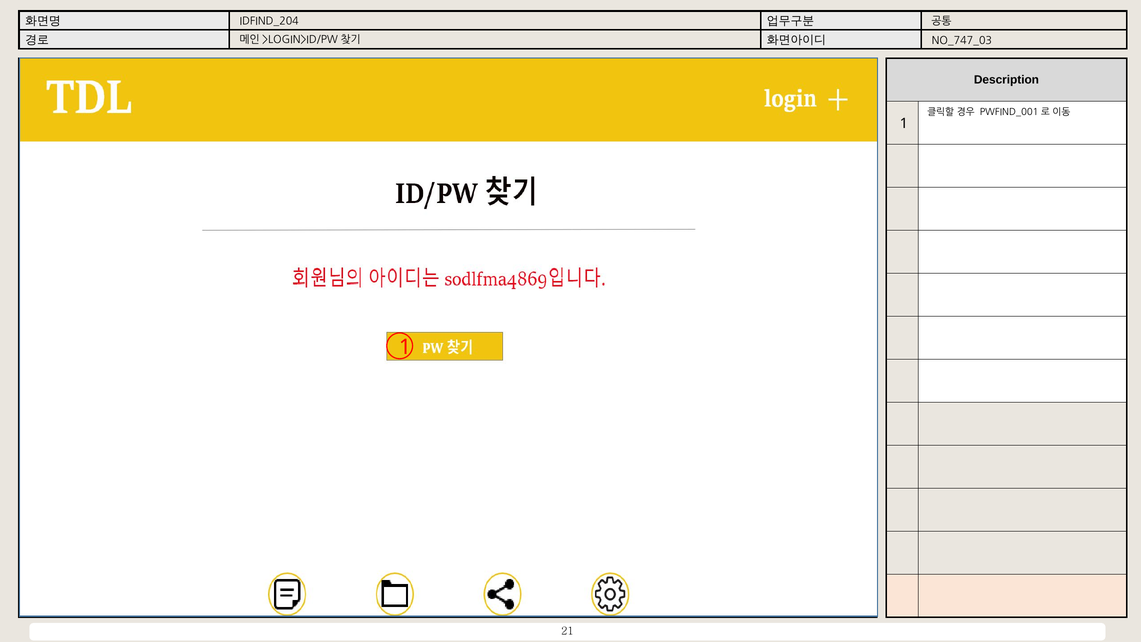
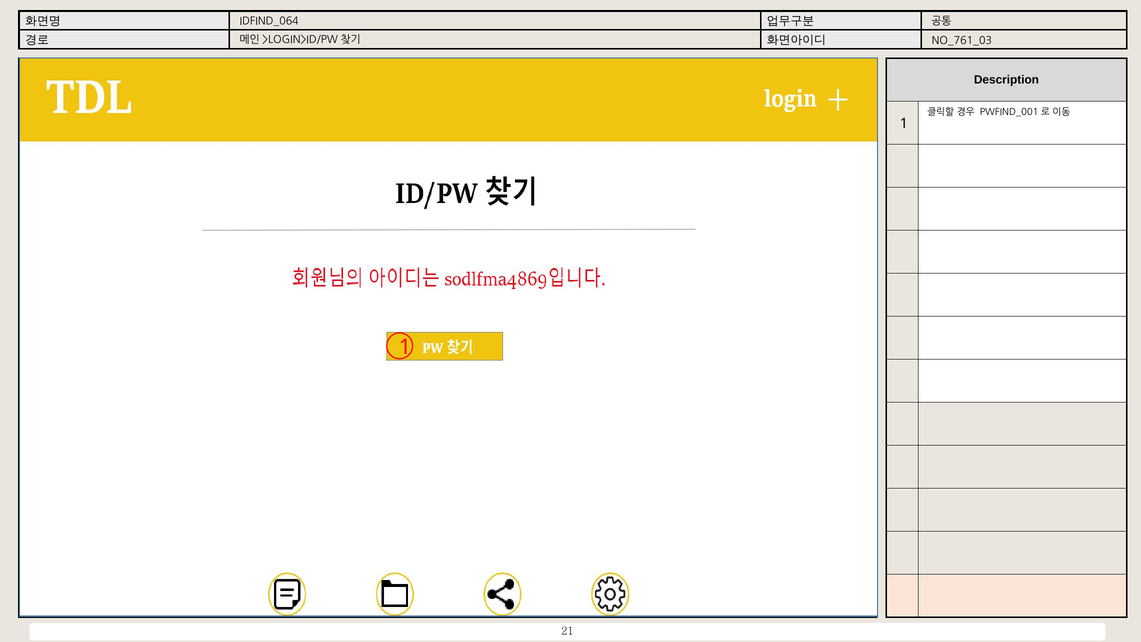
IDFIND_204: IDFIND_204 -> IDFIND_064
NO_747_03: NO_747_03 -> NO_761_03
